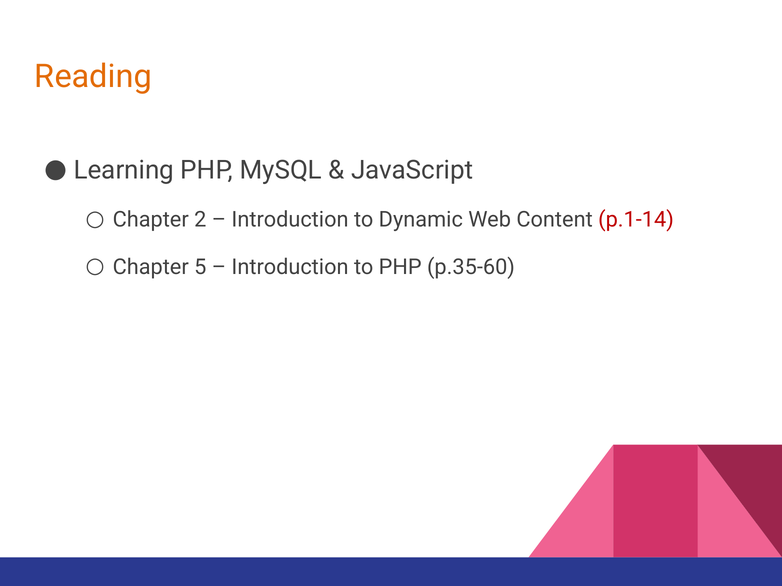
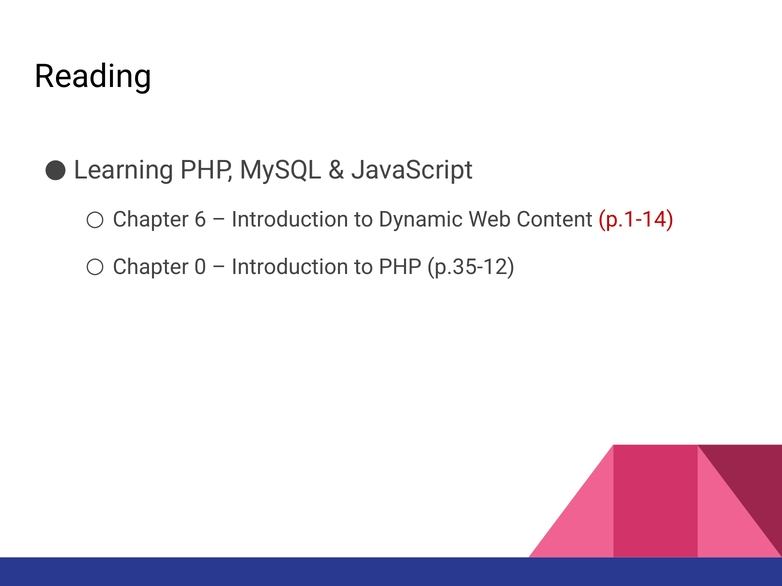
Reading colour: orange -> black
2: 2 -> 6
5: 5 -> 0
p.35-60: p.35-60 -> p.35-12
